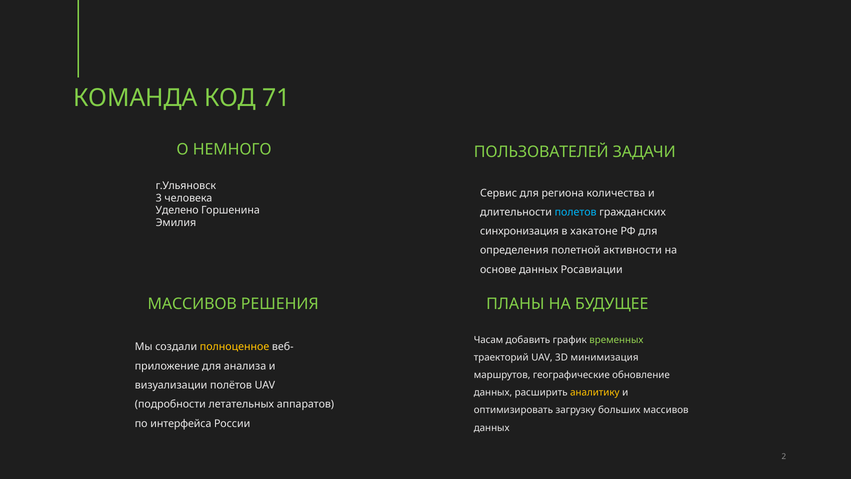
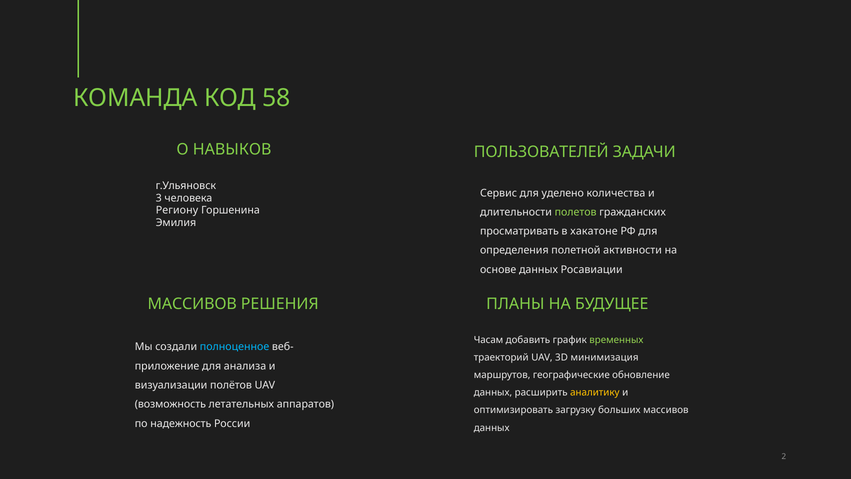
71: 71 -> 58
НЕМНОГО: НЕМНОГО -> НАВЫКОВ
региона: региона -> уделено
Уделено: Уделено -> Региону
полетов colour: light blue -> light green
синхронизация: синхронизация -> просматривать
полноценное colour: yellow -> light blue
подробности: подробности -> возможность
интерфейса: интерфейса -> надежность
